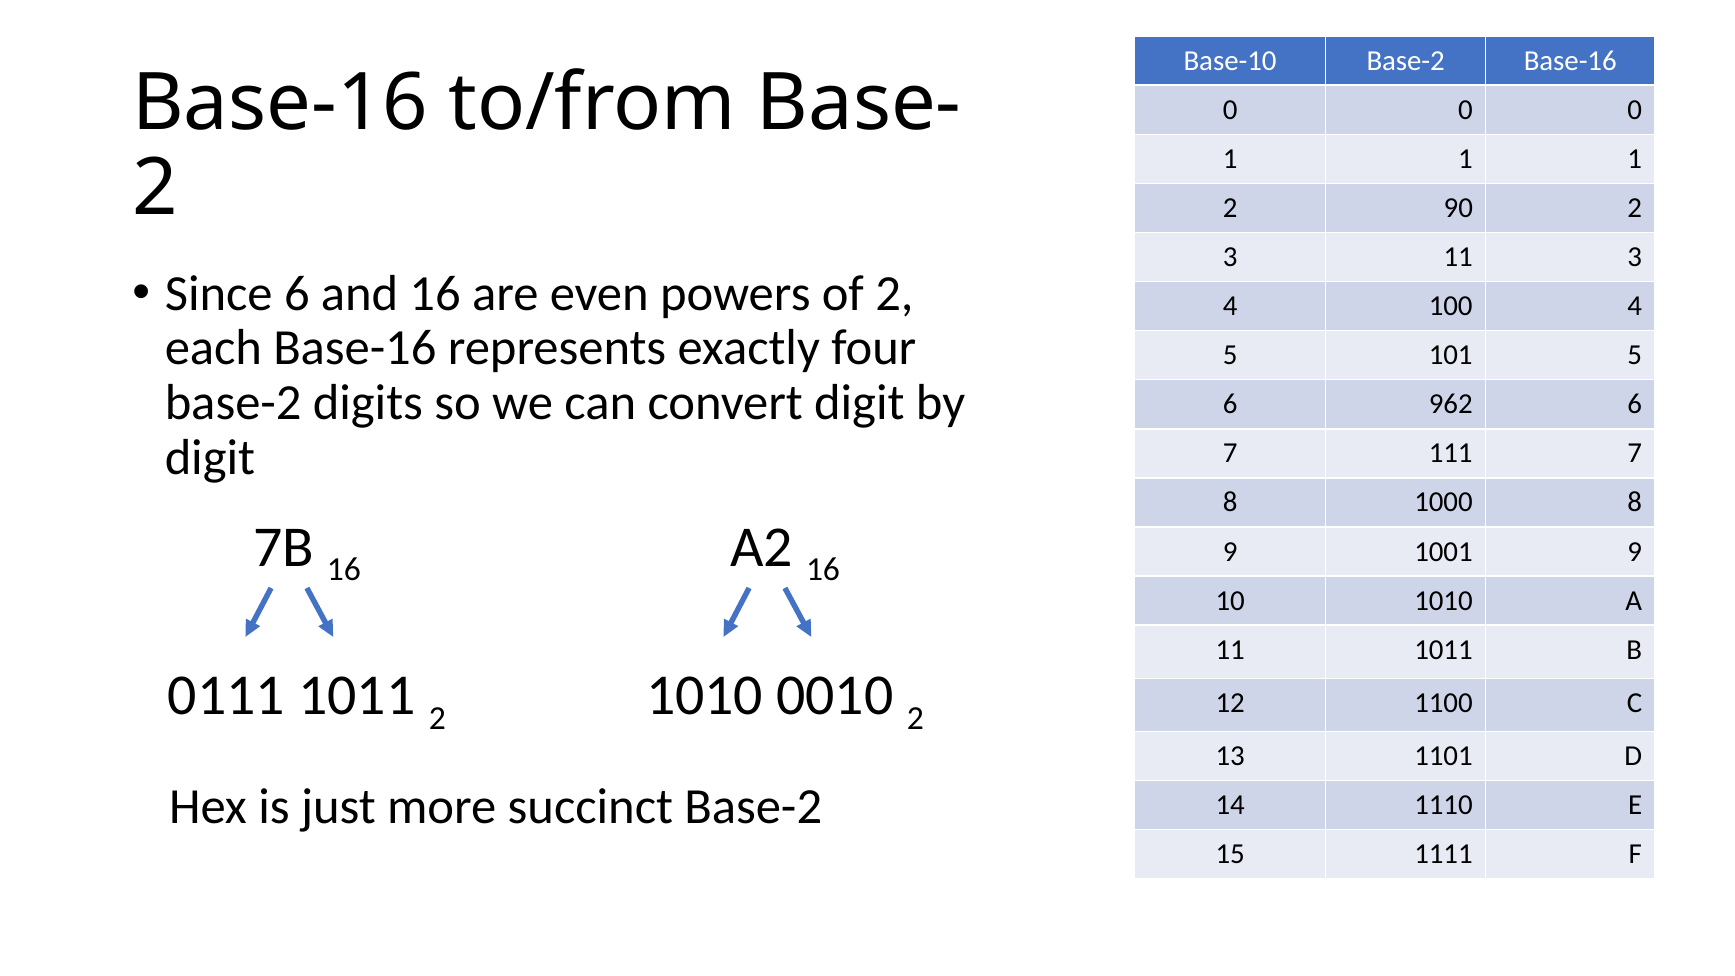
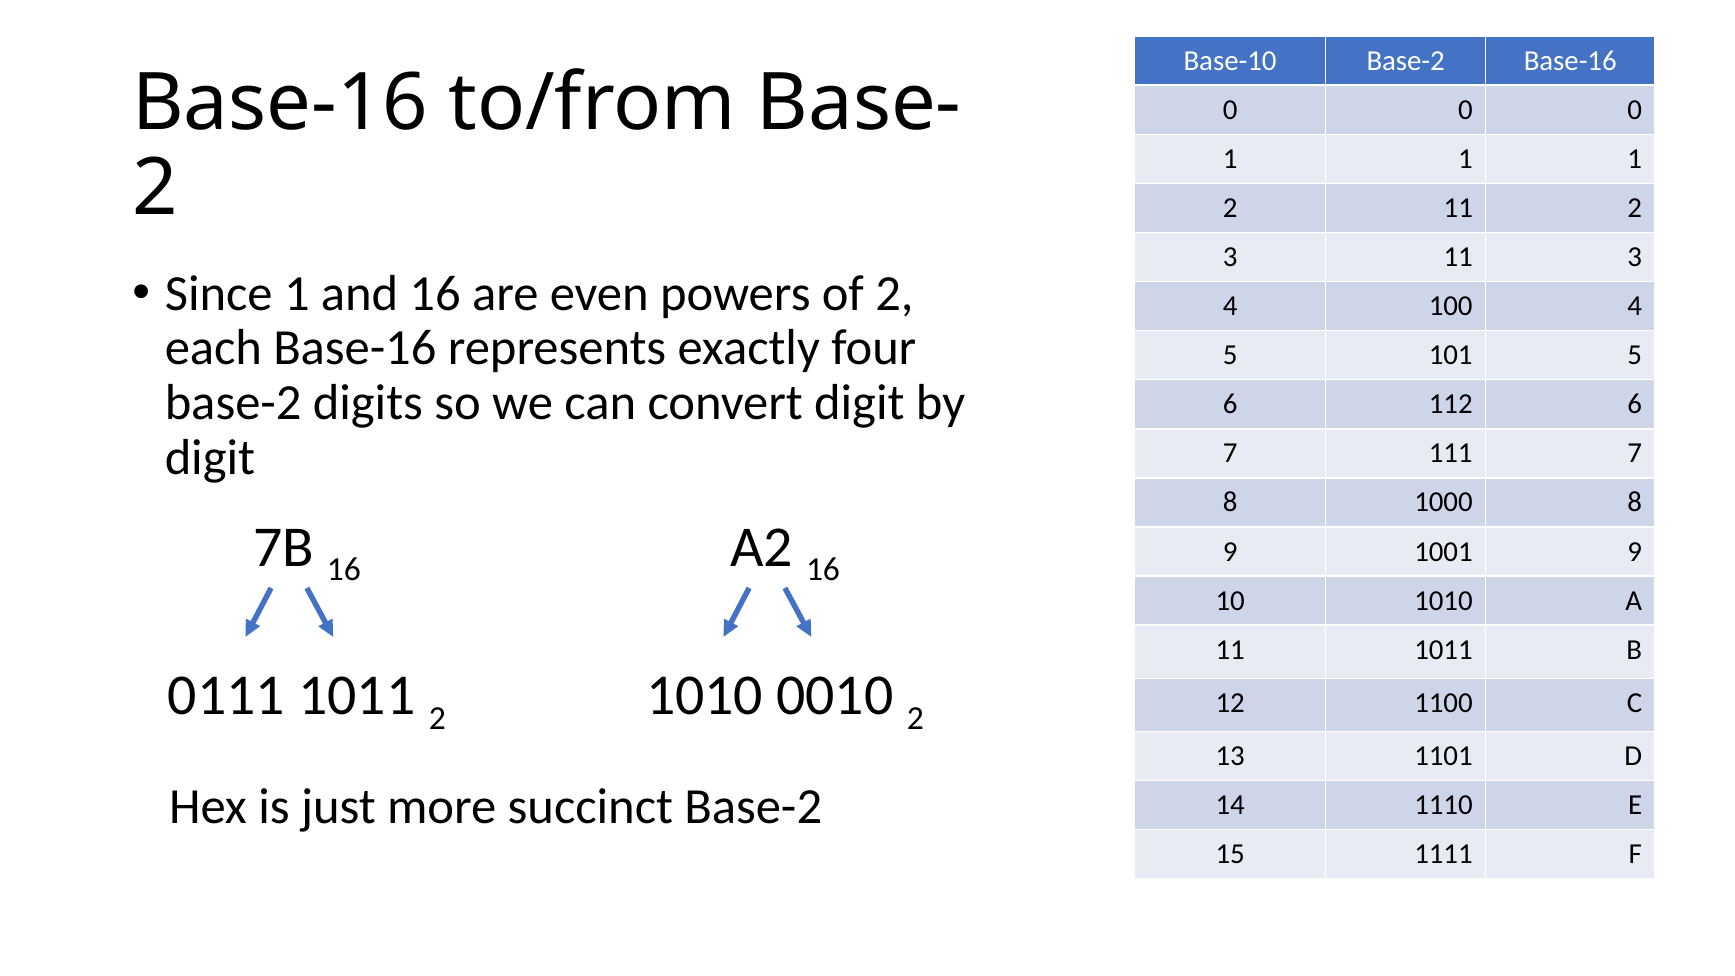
2 90: 90 -> 11
Since 6: 6 -> 1
962: 962 -> 112
